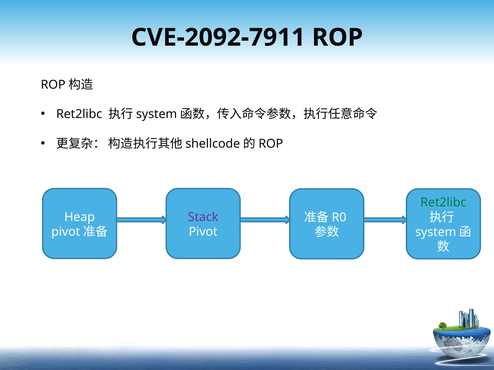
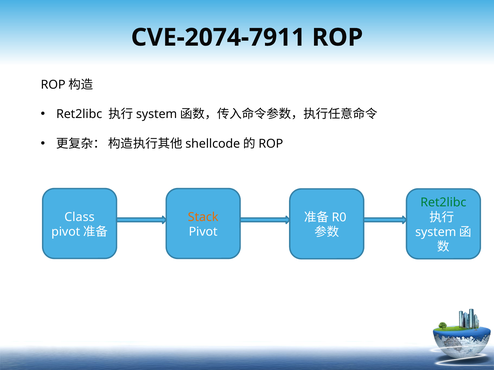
CVE-2092-7911: CVE-2092-7911 -> CVE-2074-7911
Heap: Heap -> Class
Stack colour: purple -> orange
